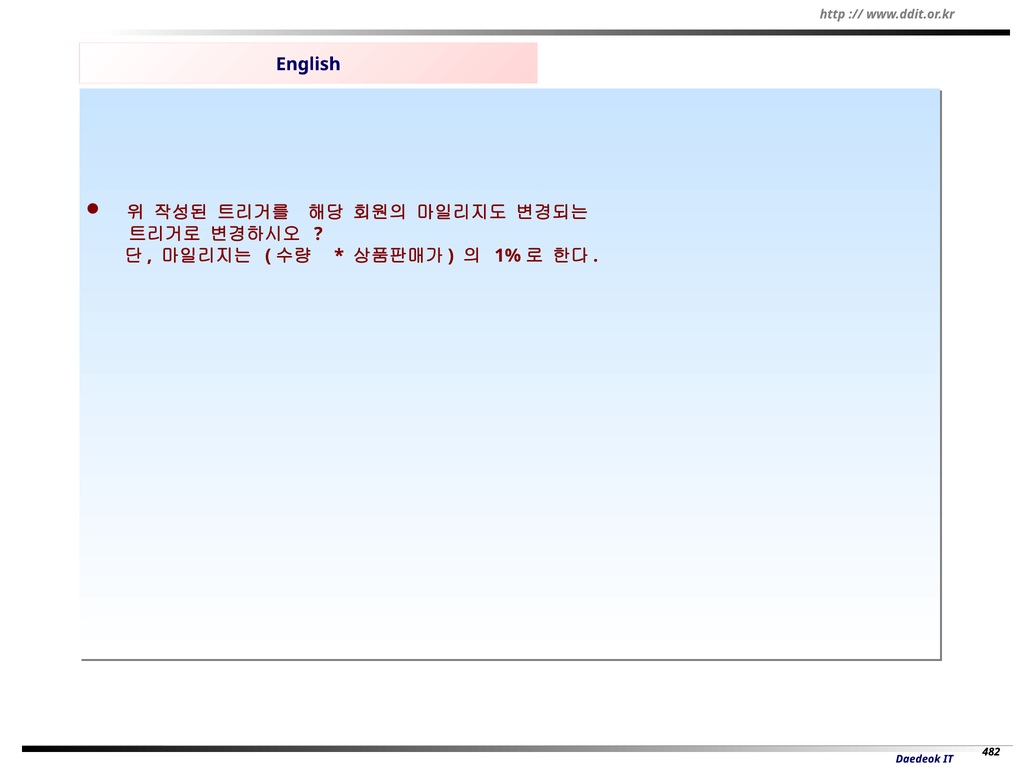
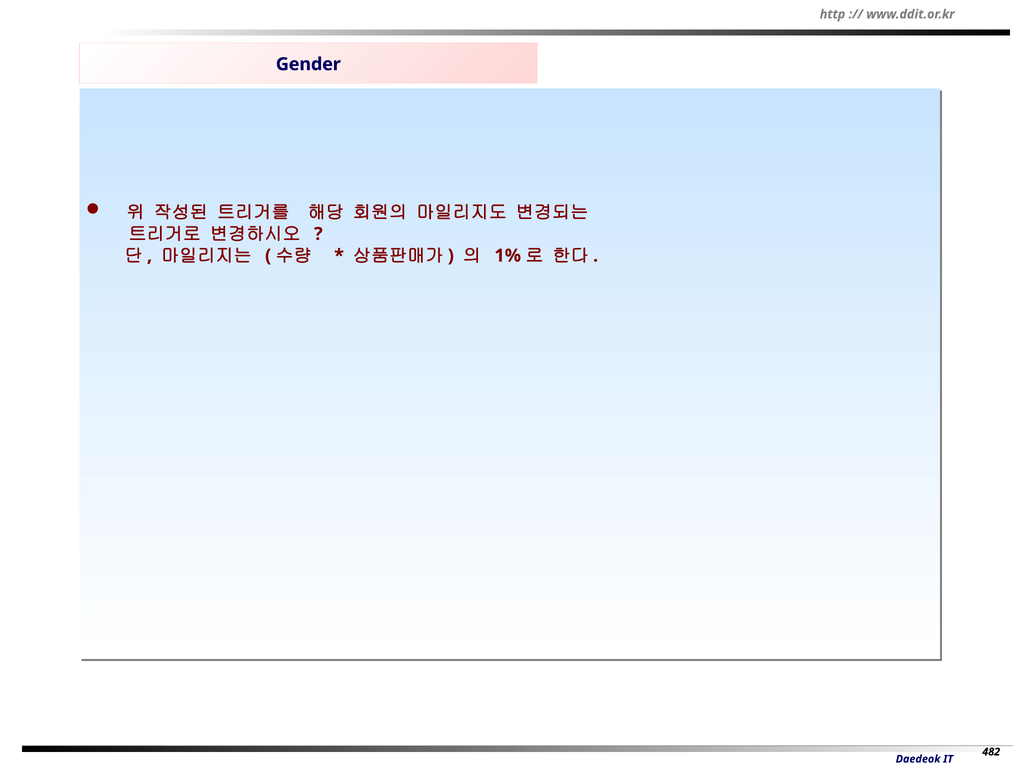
English: English -> Gender
